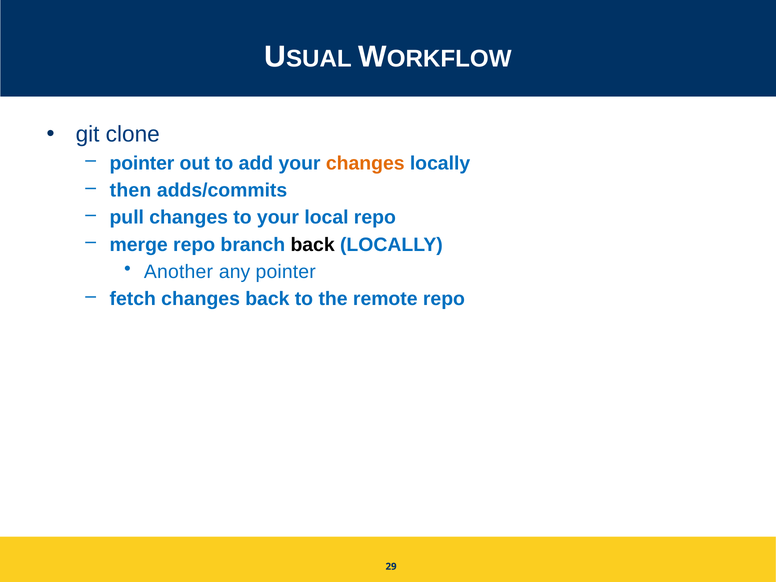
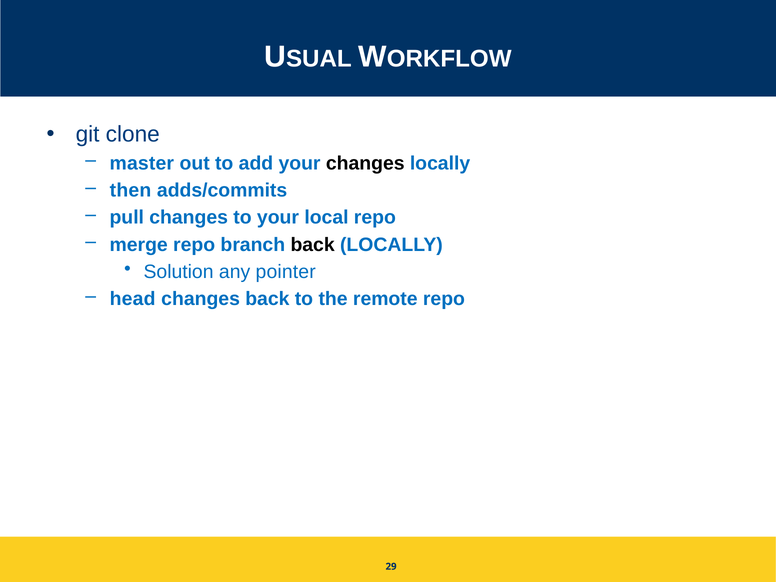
pointer at (142, 163): pointer -> master
changes at (365, 163) colour: orange -> black
Another: Another -> Solution
fetch: fetch -> head
